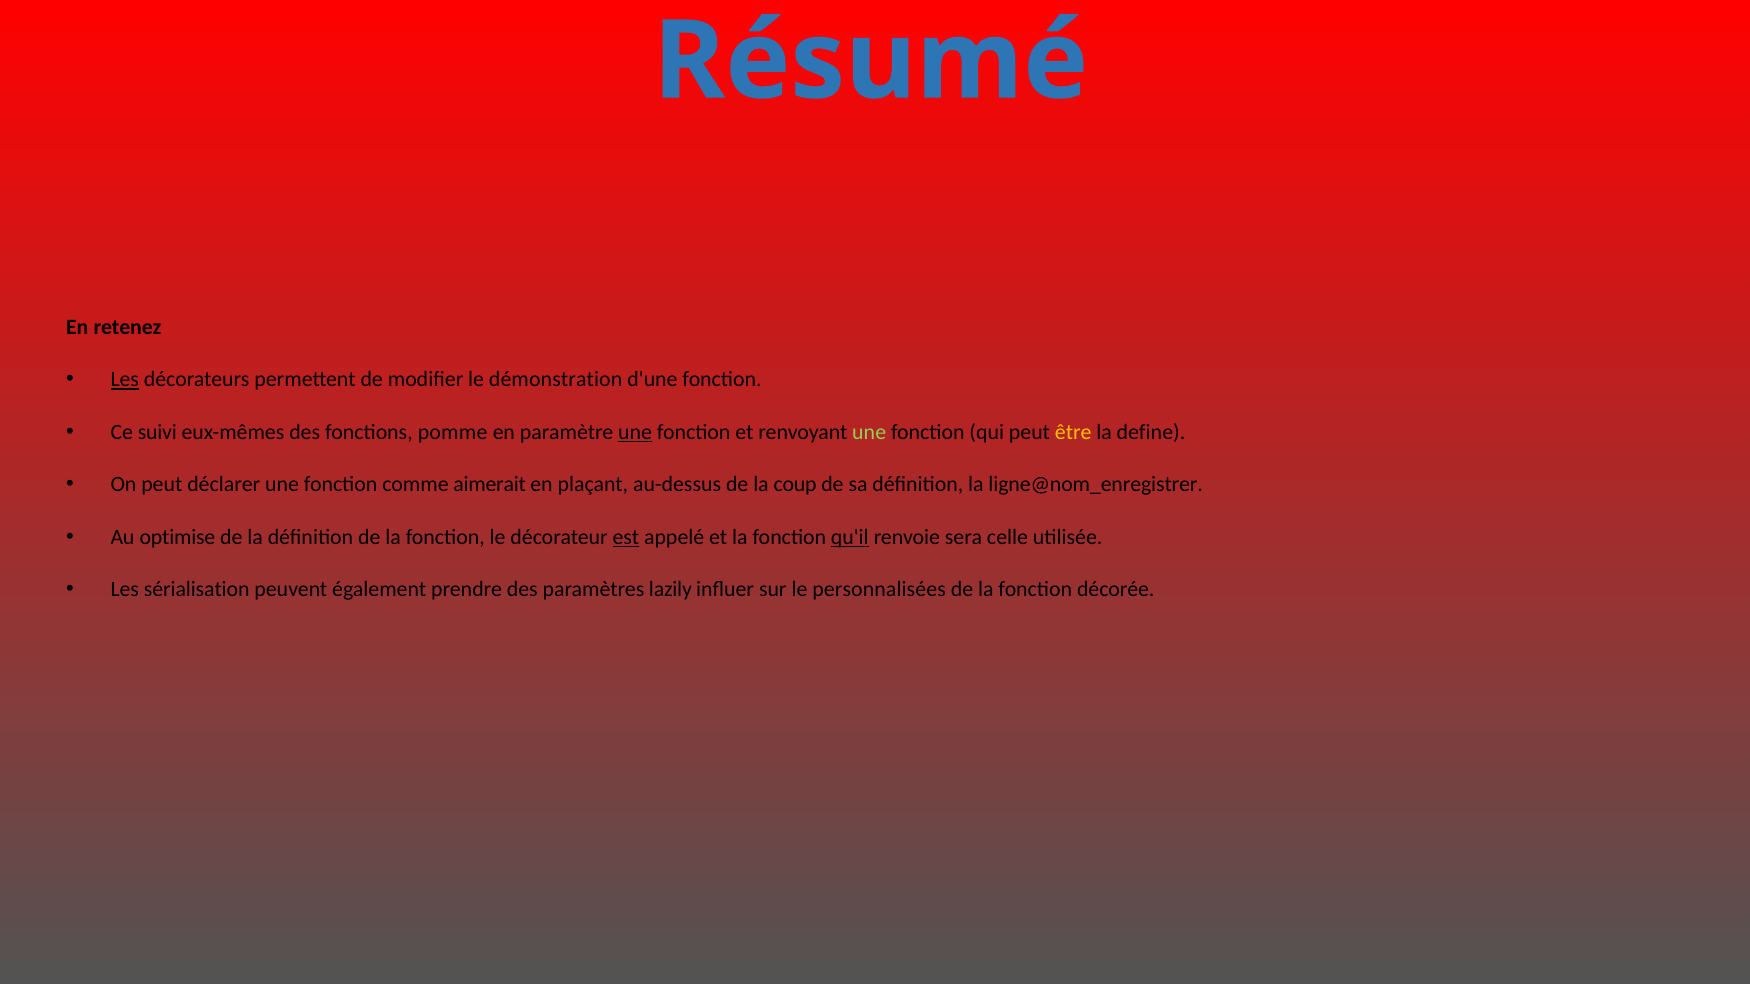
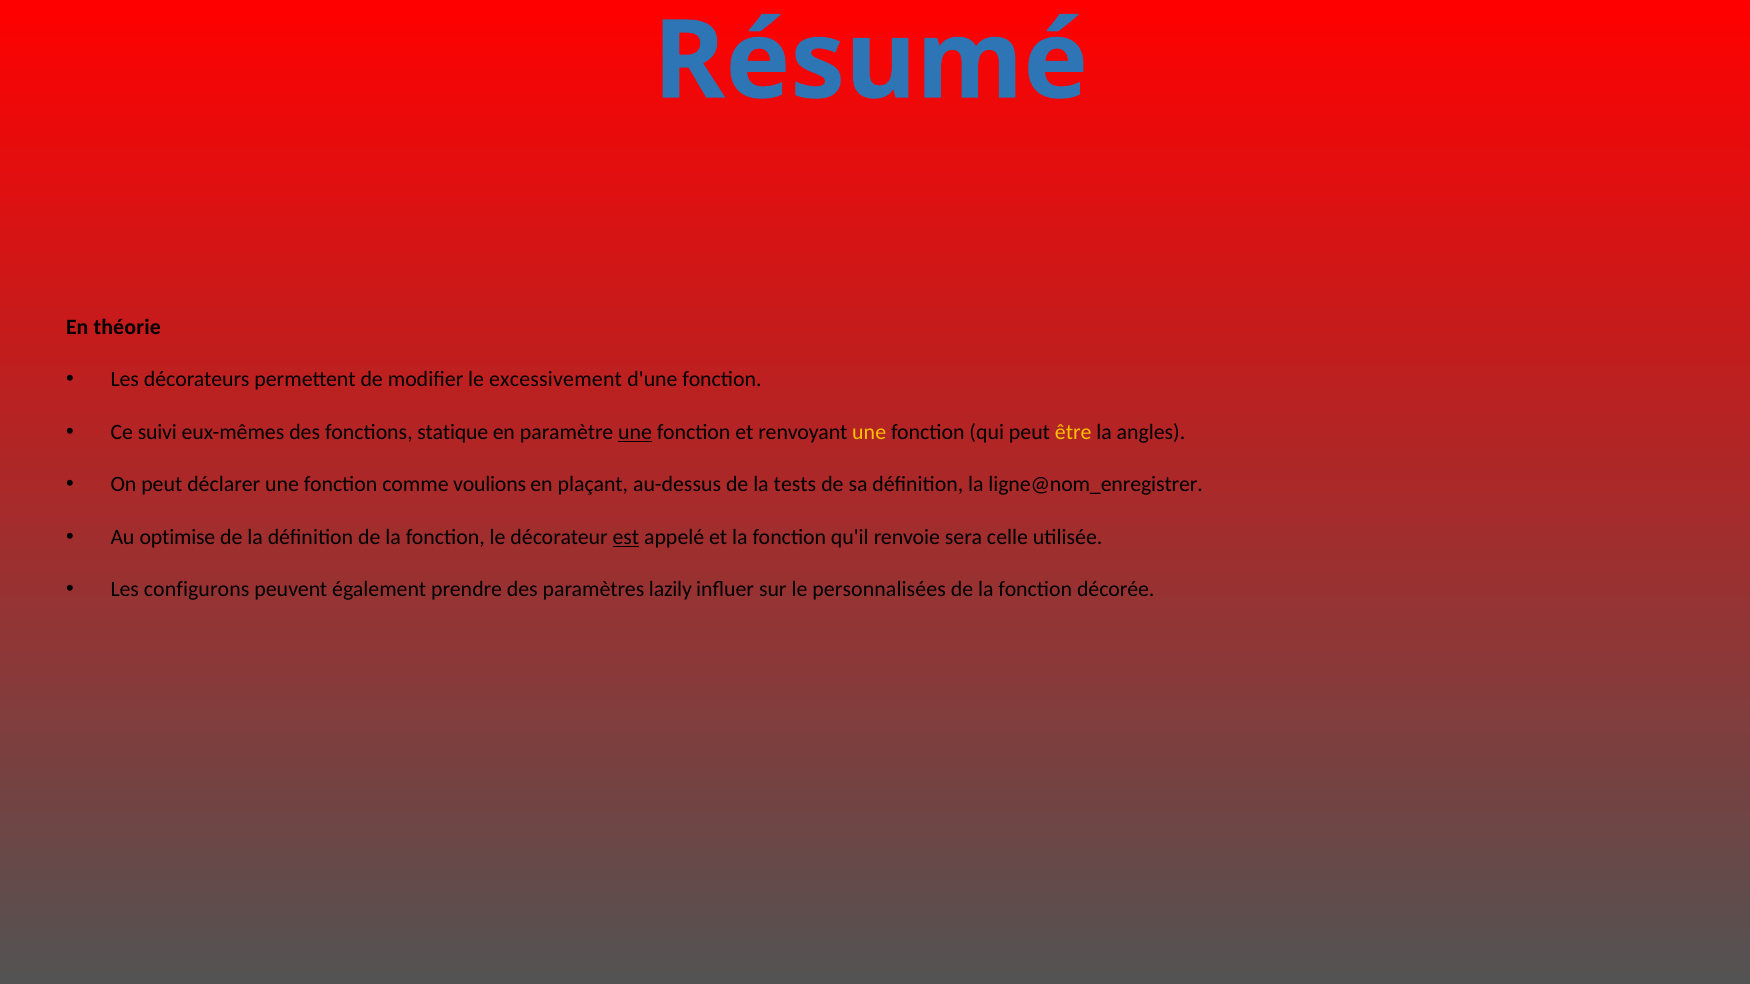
retenez: retenez -> théorie
Les at (125, 380) underline: present -> none
démonstration: démonstration -> excessivement
pomme: pomme -> statique
une at (869, 432) colour: light green -> yellow
define: define -> angles
aimerait: aimerait -> voulions
coup: coup -> tests
qu'il underline: present -> none
sérialisation: sérialisation -> configurons
